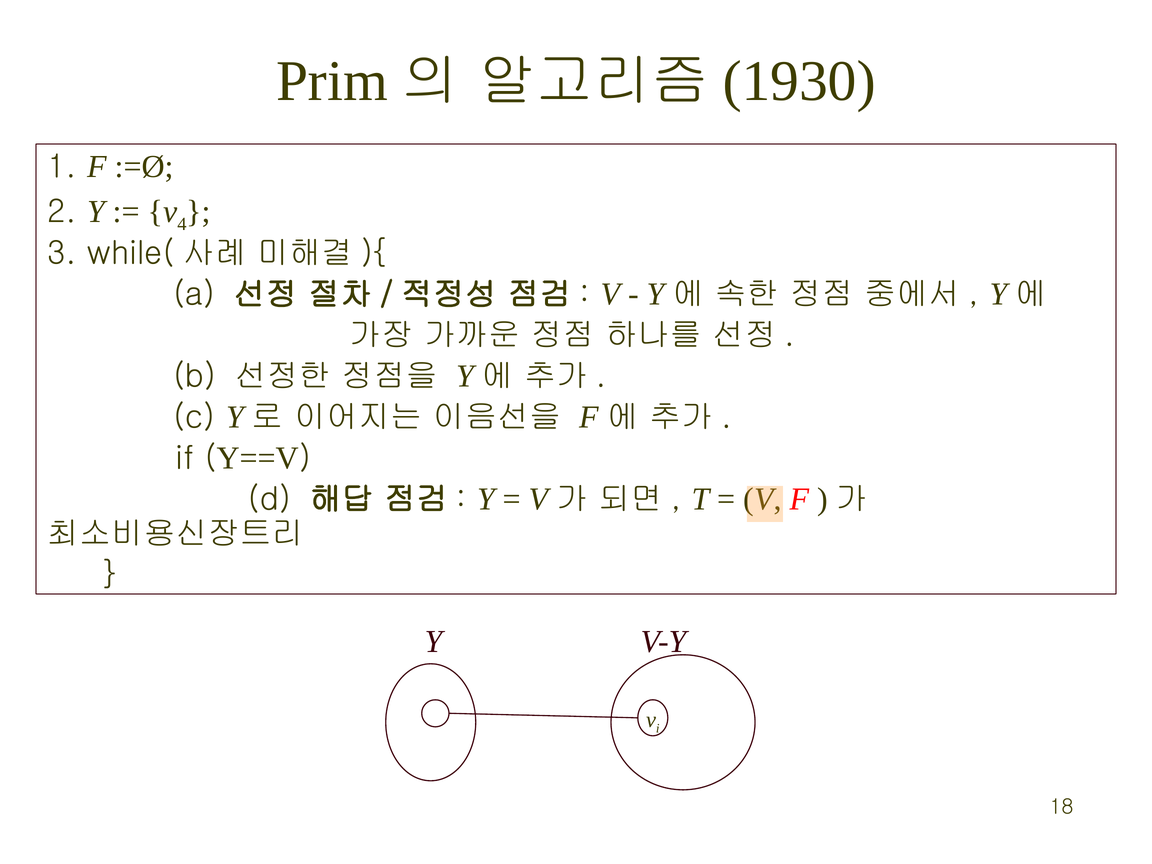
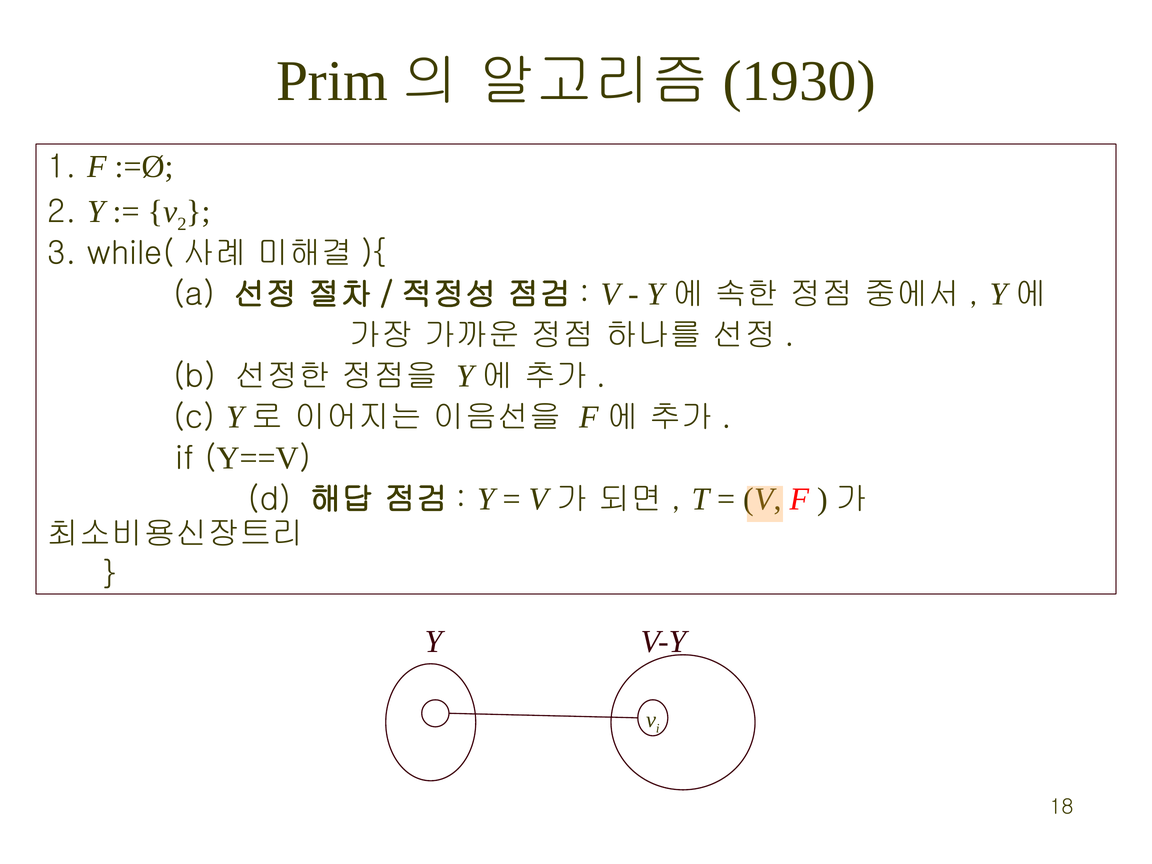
v 4: 4 -> 2
